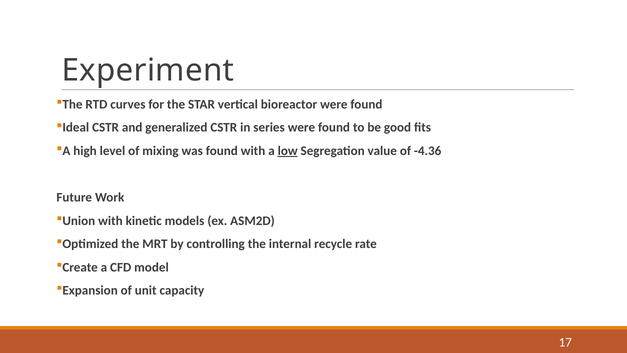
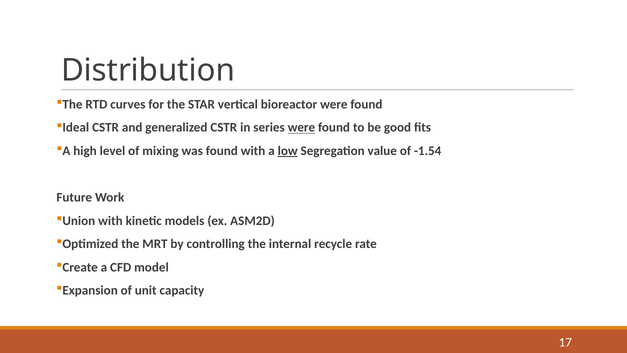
Experiment: Experiment -> Distribution
were at (301, 128) underline: none -> present
-4.36: -4.36 -> -1.54
